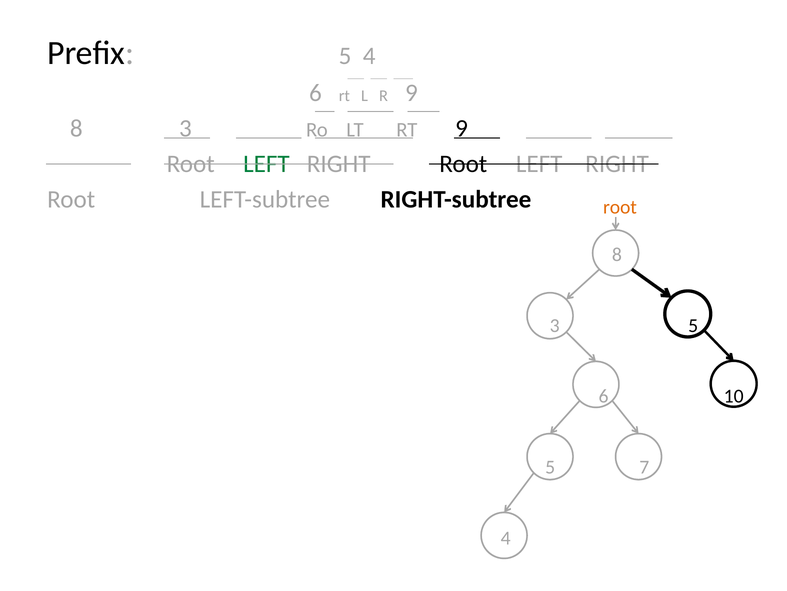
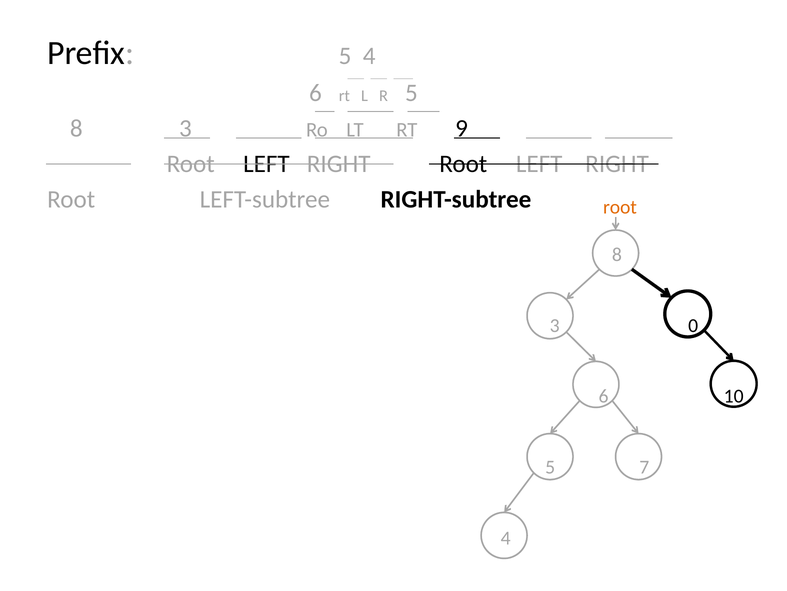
R 9: 9 -> 5
LEFT at (266, 164) colour: green -> black
3 5: 5 -> 0
